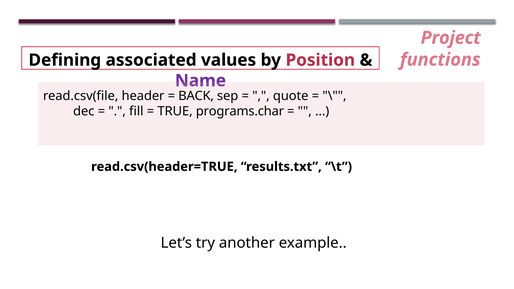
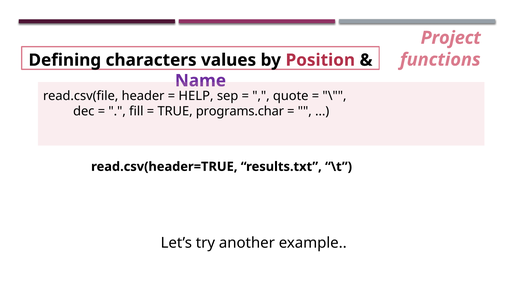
associated: associated -> characters
BACK: BACK -> HELP
